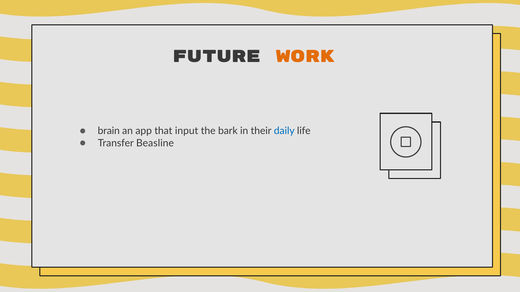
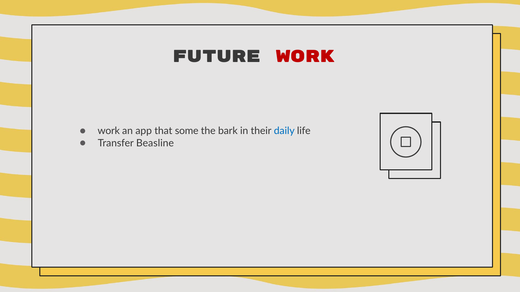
work at (305, 57) colour: orange -> red
brain at (109, 131): brain -> work
input: input -> some
